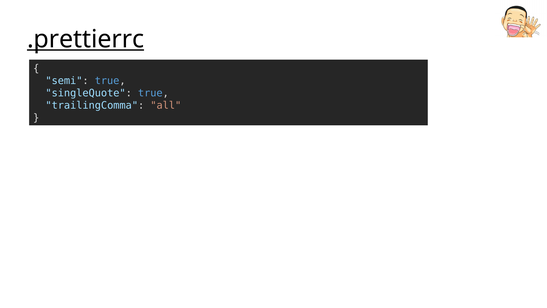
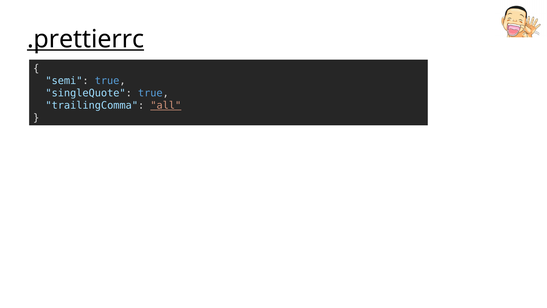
all underline: none -> present
